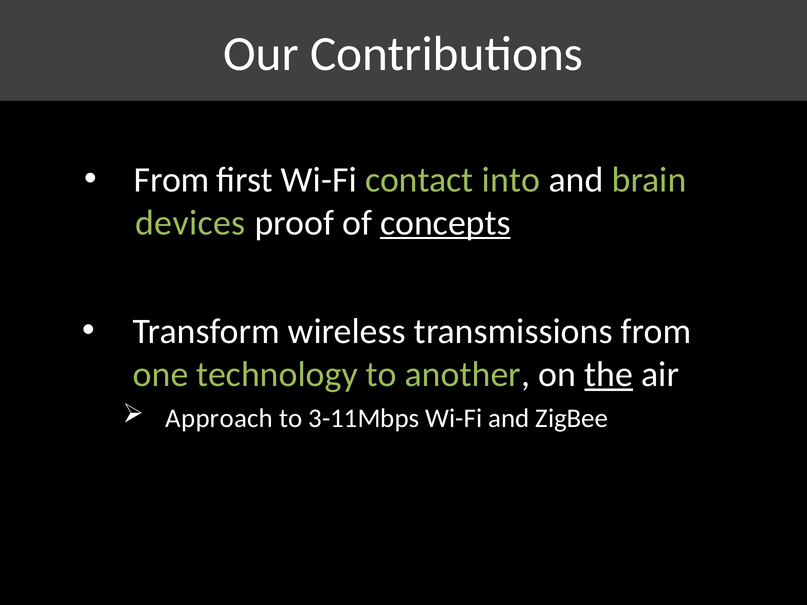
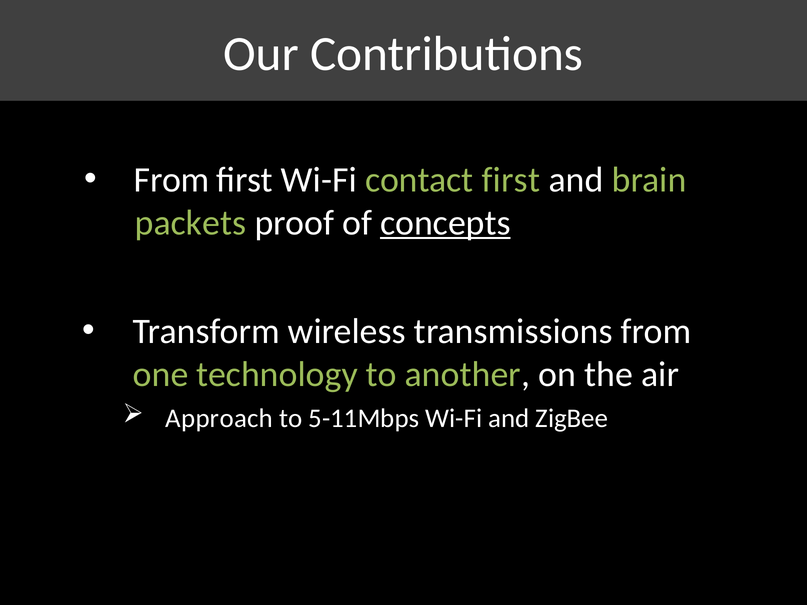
contact into: into -> first
devices: devices -> packets
the underline: present -> none
3-11Mbps: 3-11Mbps -> 5-11Mbps
